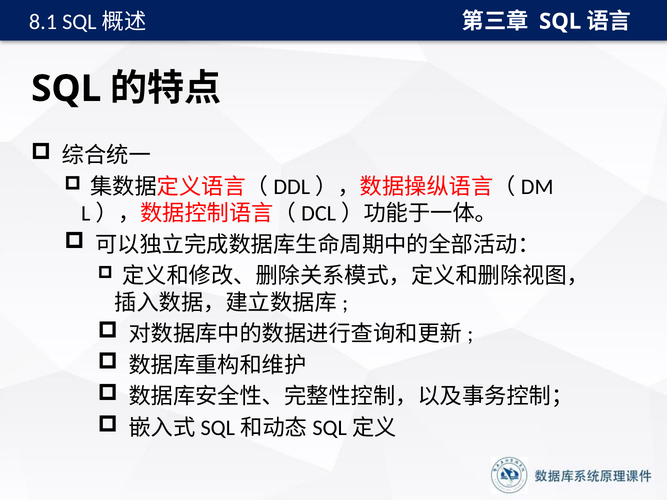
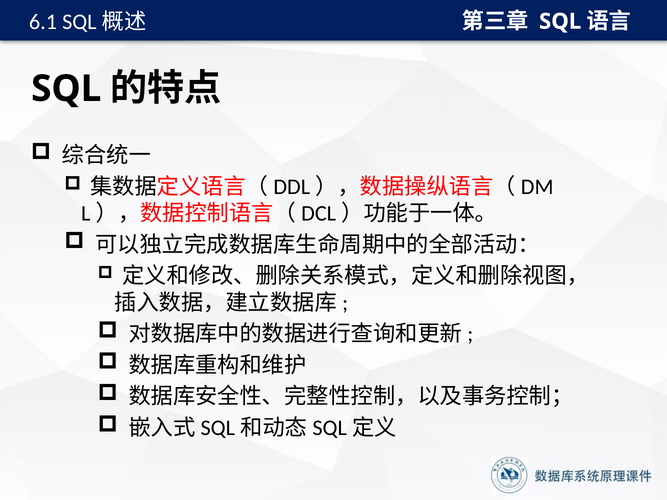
8.1: 8.1 -> 6.1
